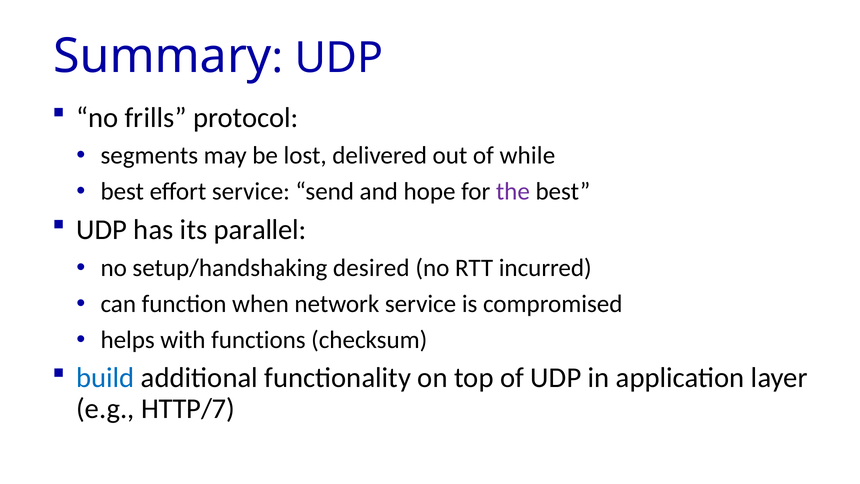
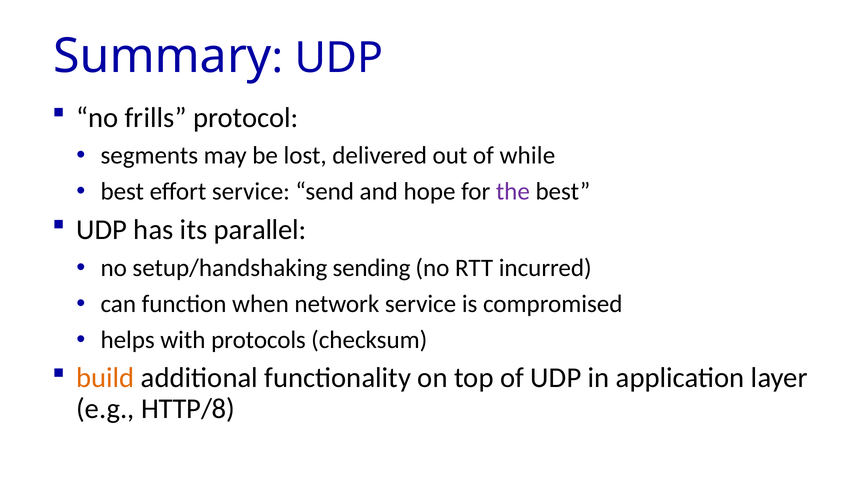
desired: desired -> sending
functions: functions -> protocols
build colour: blue -> orange
HTTP/7: HTTP/7 -> HTTP/8
